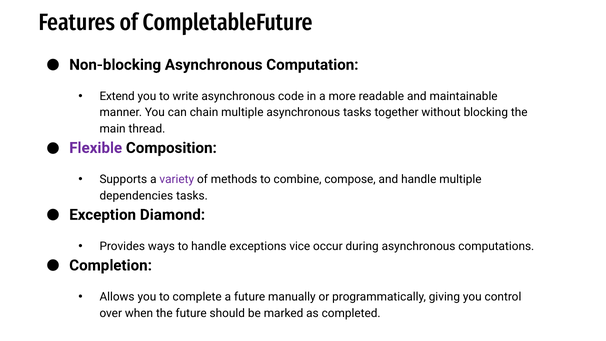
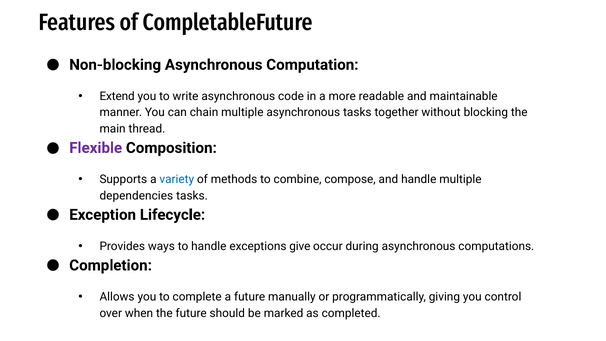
variety colour: purple -> blue
Diamond: Diamond -> Lifecycle
vice: vice -> give
